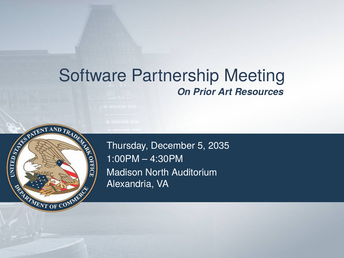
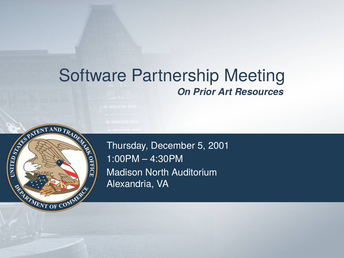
2035: 2035 -> 2001
